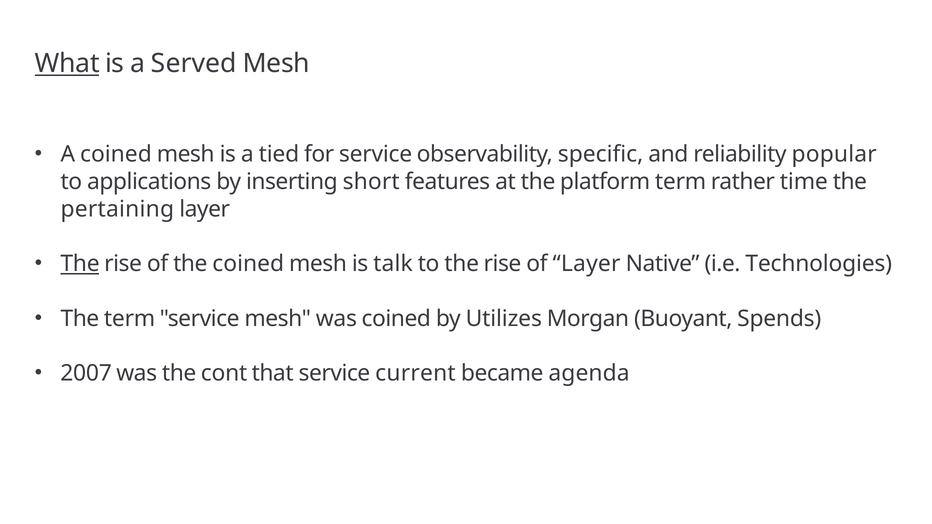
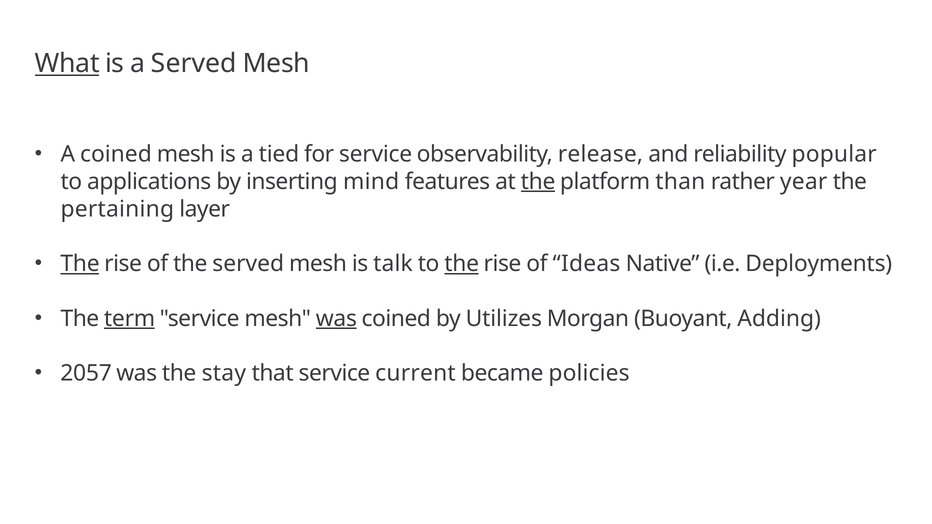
specific: specific -> release
short: short -> mind
the at (538, 182) underline: none -> present
platform term: term -> than
time: time -> year
the coined: coined -> served
the at (462, 264) underline: none -> present
of Layer: Layer -> Ideas
Technologies: Technologies -> Deployments
term at (130, 319) underline: none -> present
was at (336, 319) underline: none -> present
Spends: Spends -> Adding
2007: 2007 -> 2057
cont: cont -> stay
agenda: agenda -> policies
